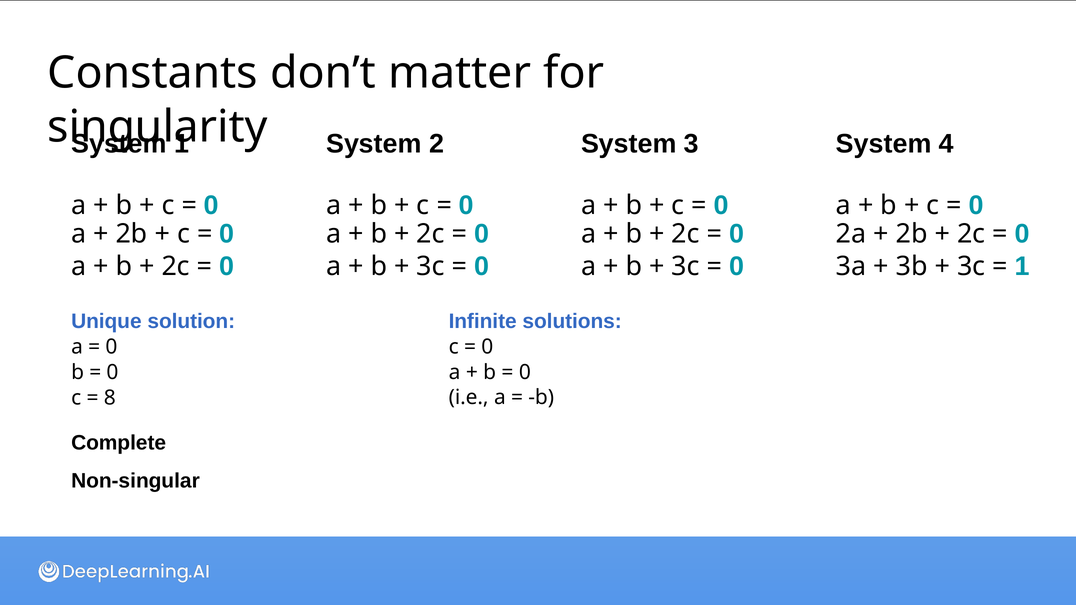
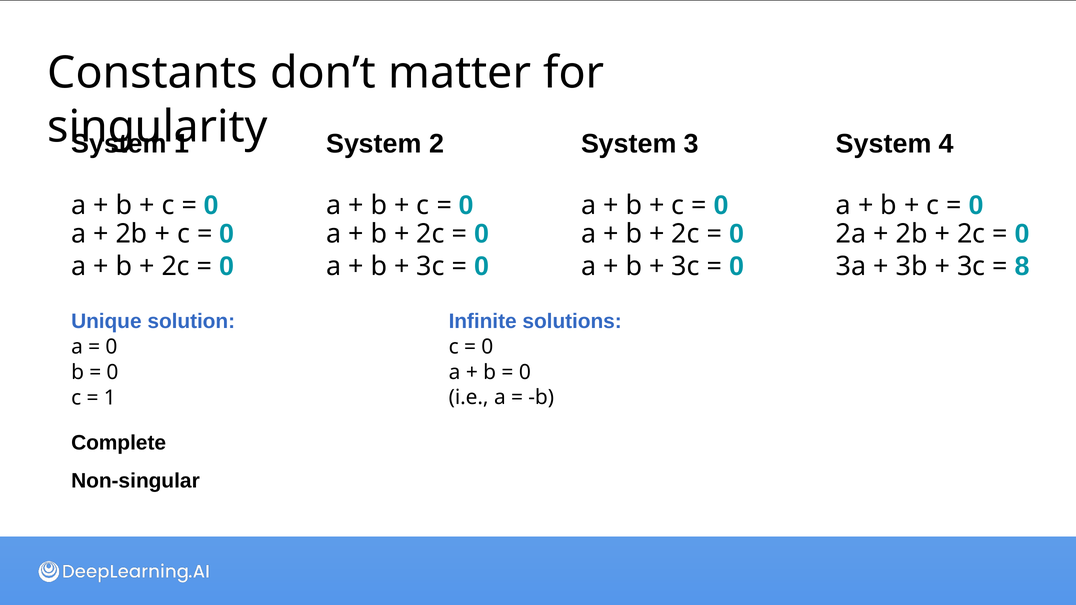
1 at (1022, 266): 1 -> 8
8 at (110, 398): 8 -> 1
